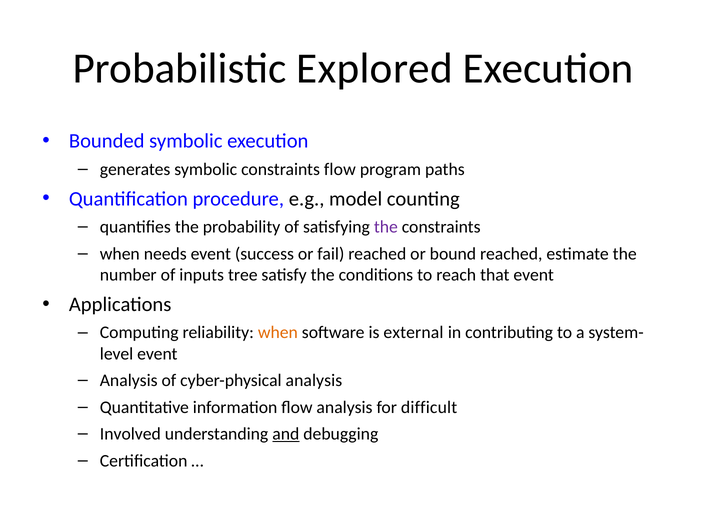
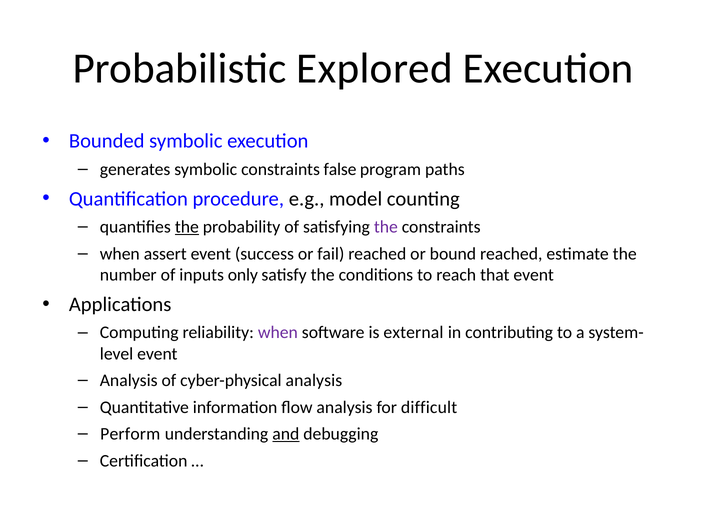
constraints flow: flow -> false
the at (187, 227) underline: none -> present
needs: needs -> assert
tree: tree -> only
when at (278, 333) colour: orange -> purple
Involved: Involved -> Perform
